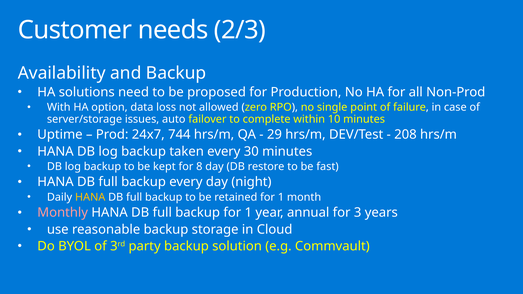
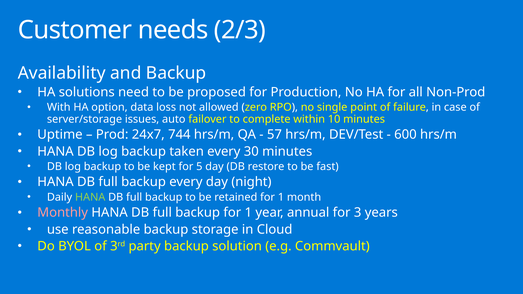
29: 29 -> 57
208: 208 -> 600
8: 8 -> 5
HANA at (90, 197) colour: yellow -> light green
